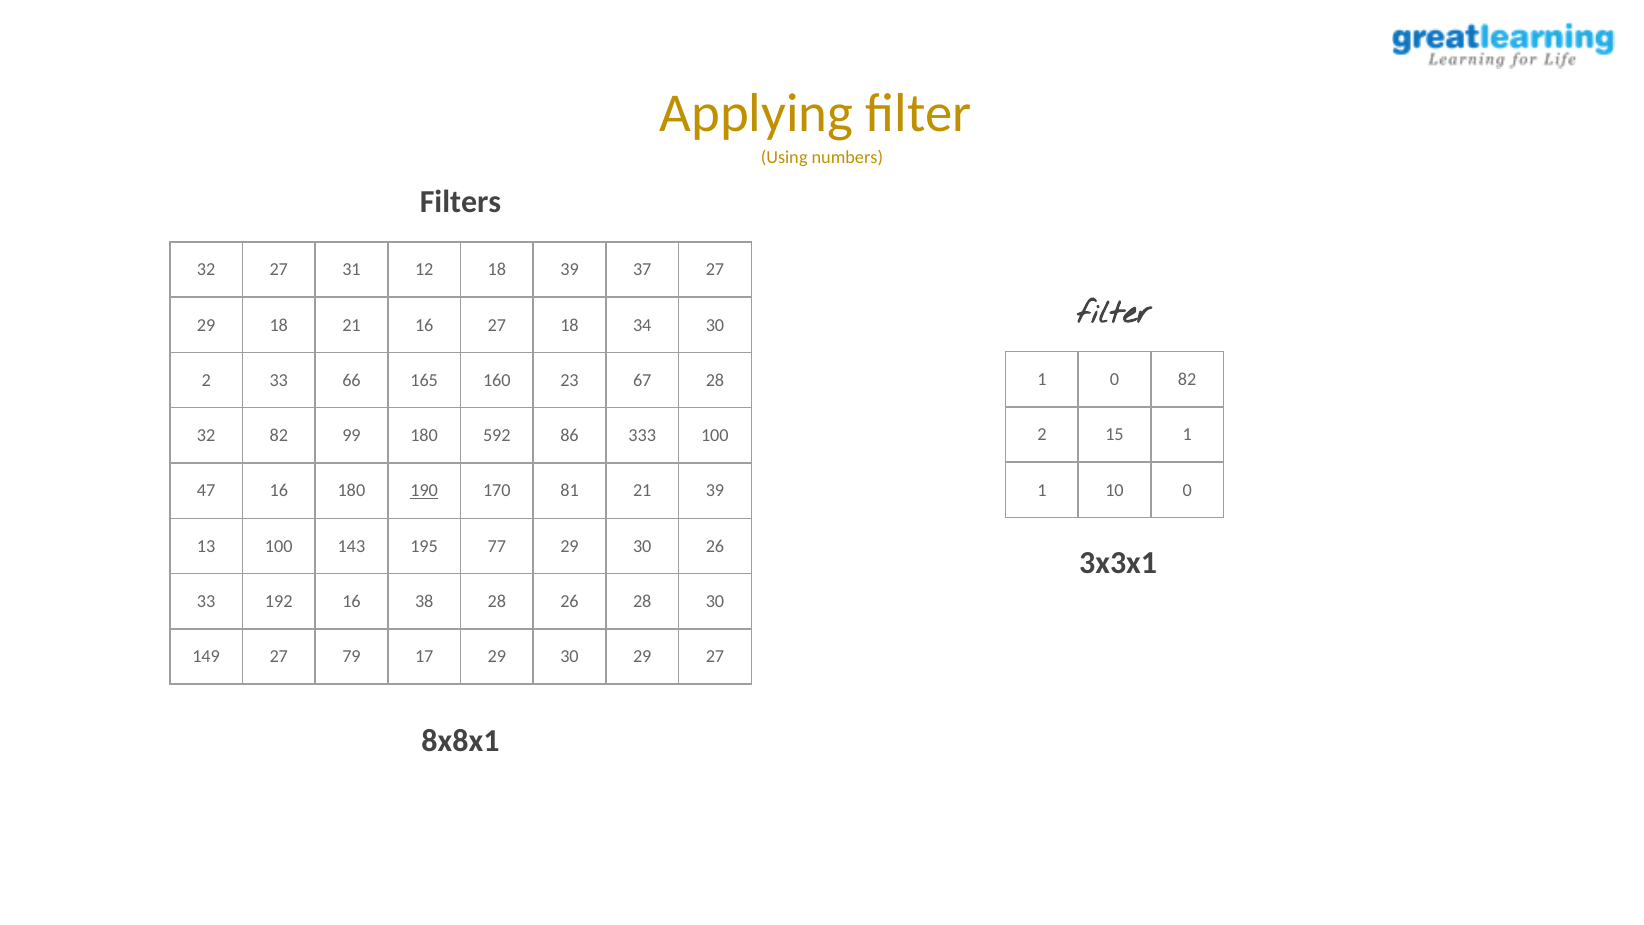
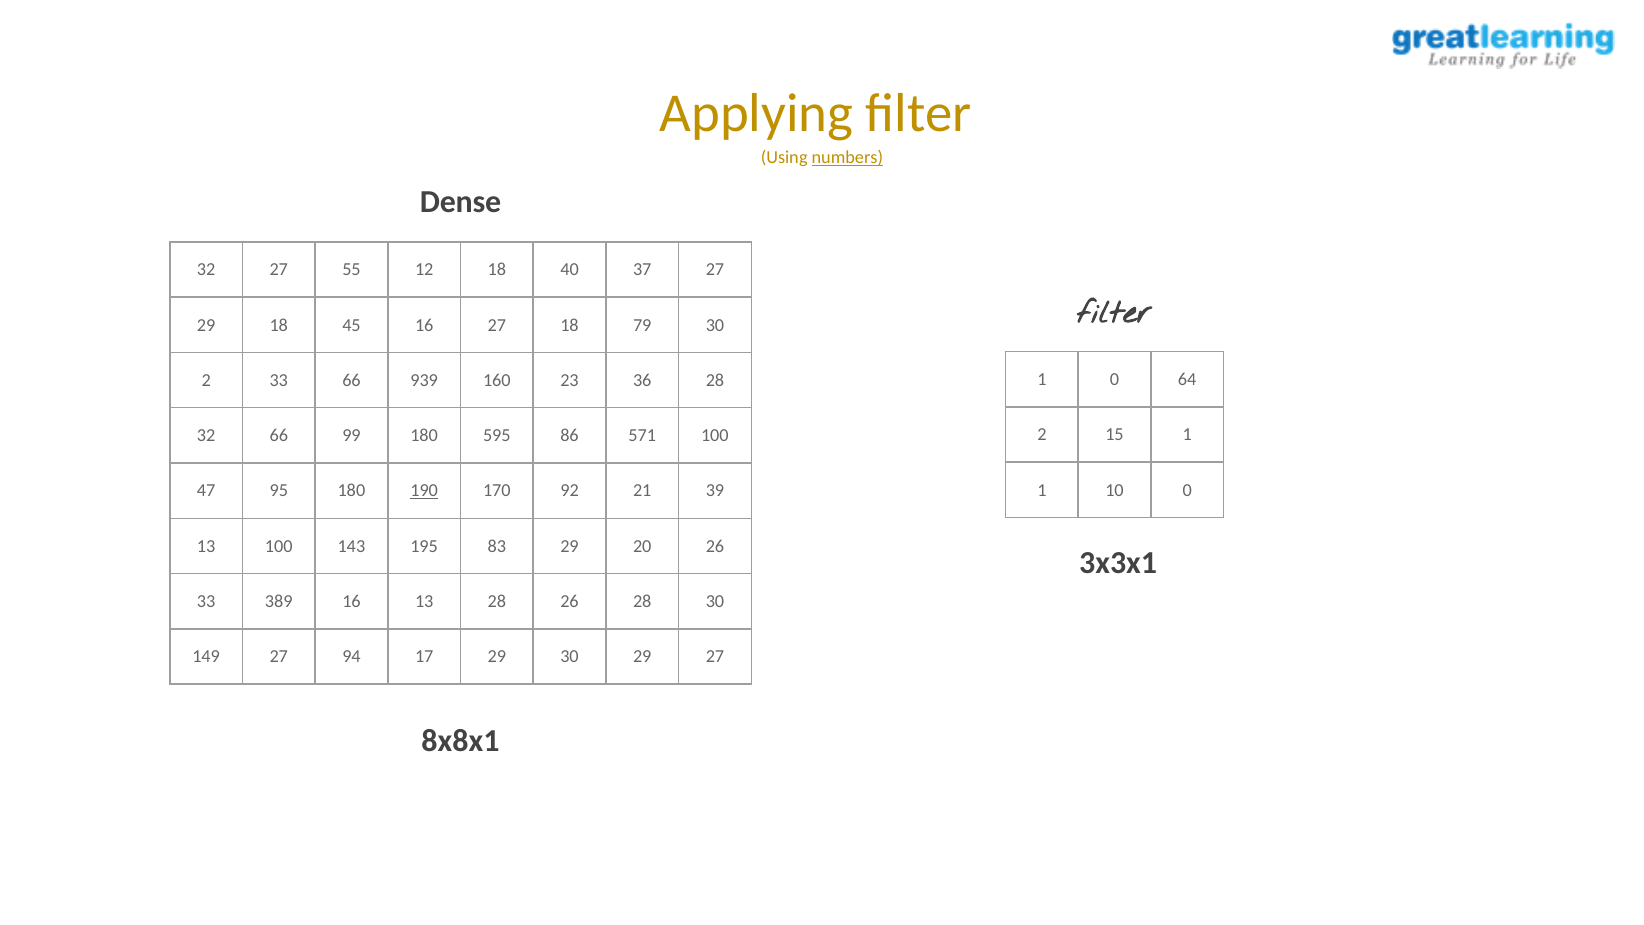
numbers underline: none -> present
Filters: Filters -> Dense
31: 31 -> 55
18 39: 39 -> 40
18 21: 21 -> 45
34: 34 -> 79
0 82: 82 -> 64
165: 165 -> 939
67: 67 -> 36
32 82: 82 -> 66
592: 592 -> 595
333: 333 -> 571
47 16: 16 -> 95
81: 81 -> 92
77: 77 -> 83
30 at (642, 546): 30 -> 20
192: 192 -> 389
16 38: 38 -> 13
79: 79 -> 94
